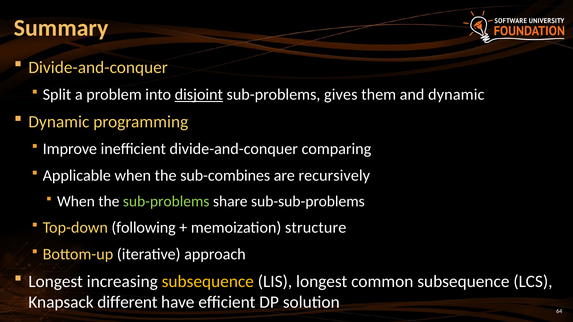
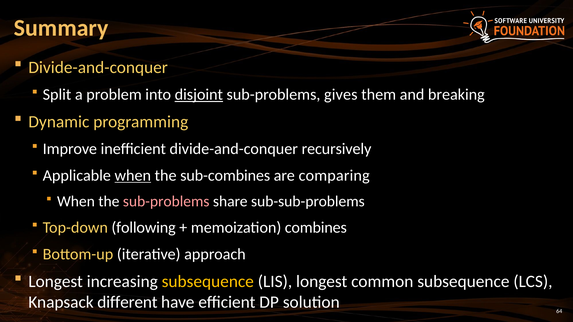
and dynamic: dynamic -> breaking
comparing: comparing -> recursively
when at (133, 176) underline: none -> present
recursively: recursively -> comparing
sub-problems at (166, 202) colour: light green -> pink
structure: structure -> combines
